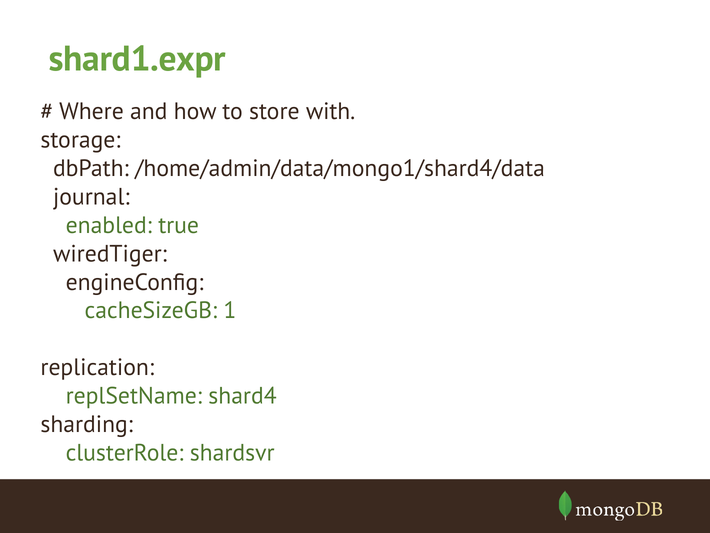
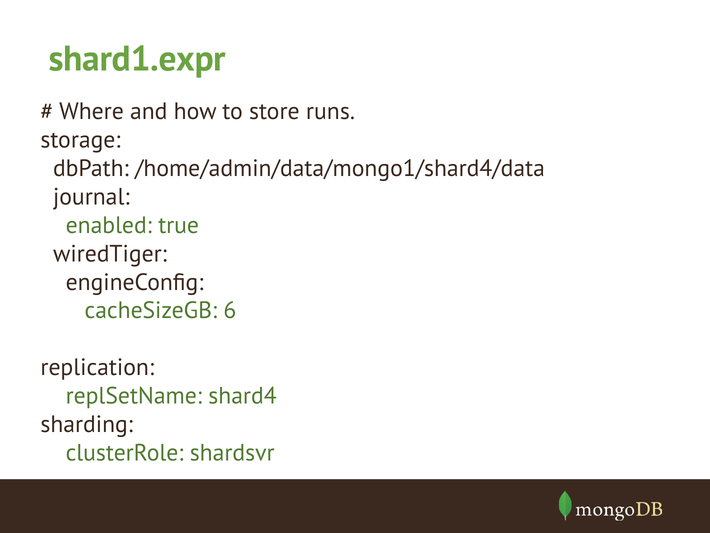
with: with -> runs
1: 1 -> 6
